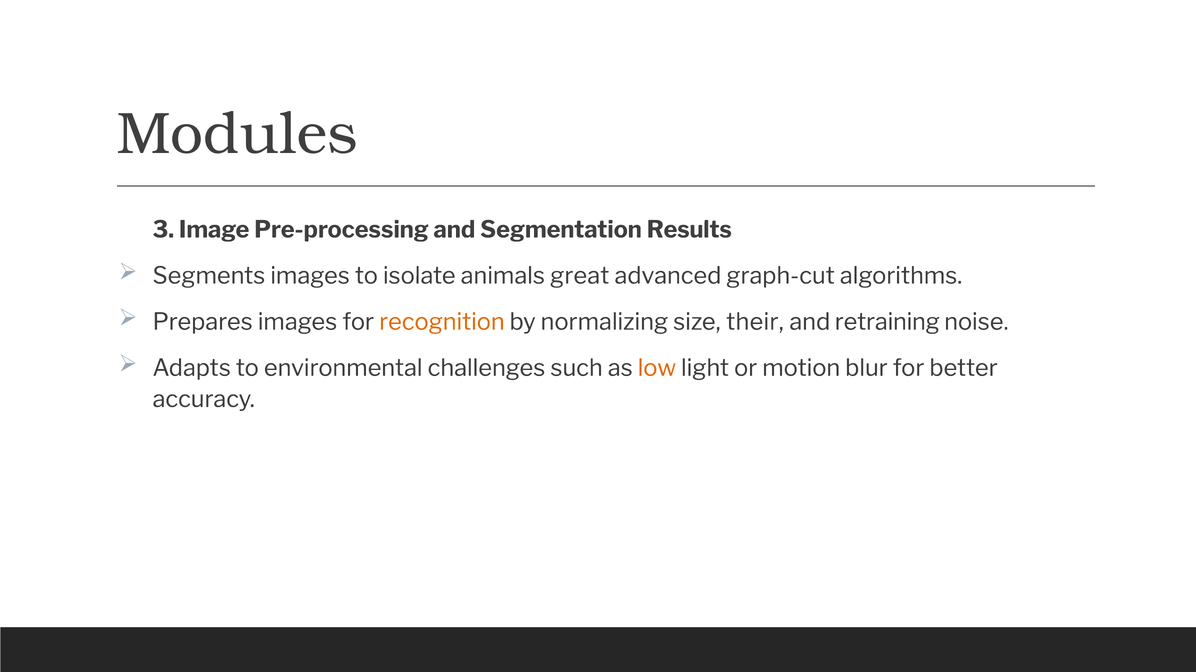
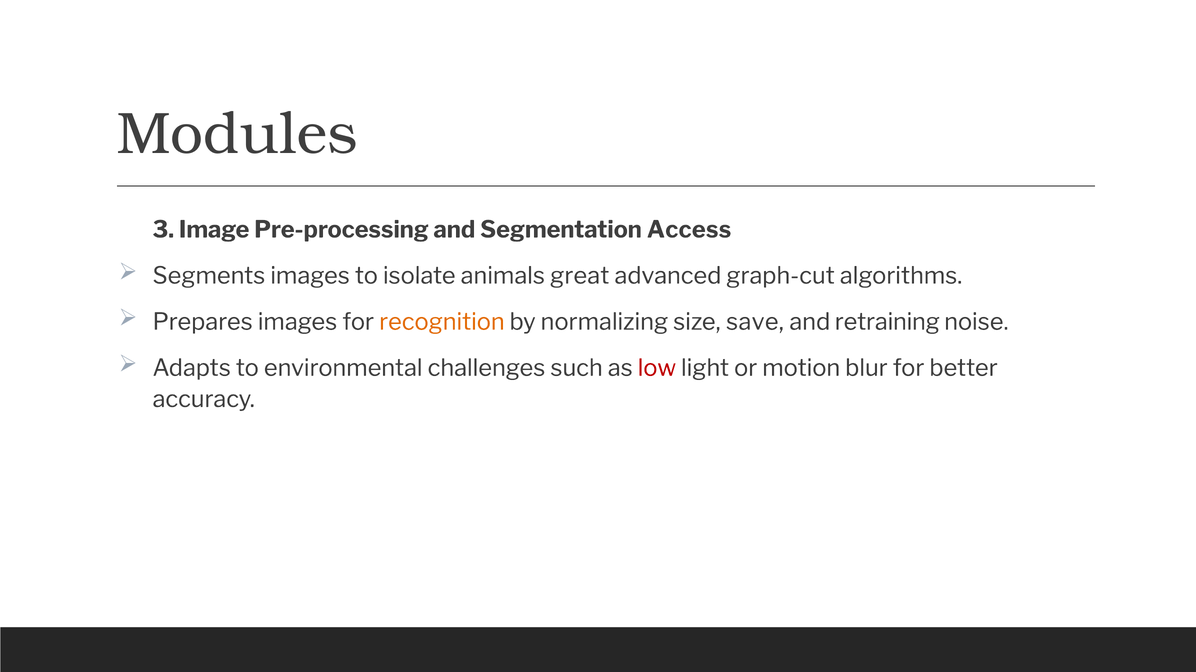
Results: Results -> Access
their: their -> save
low colour: orange -> red
